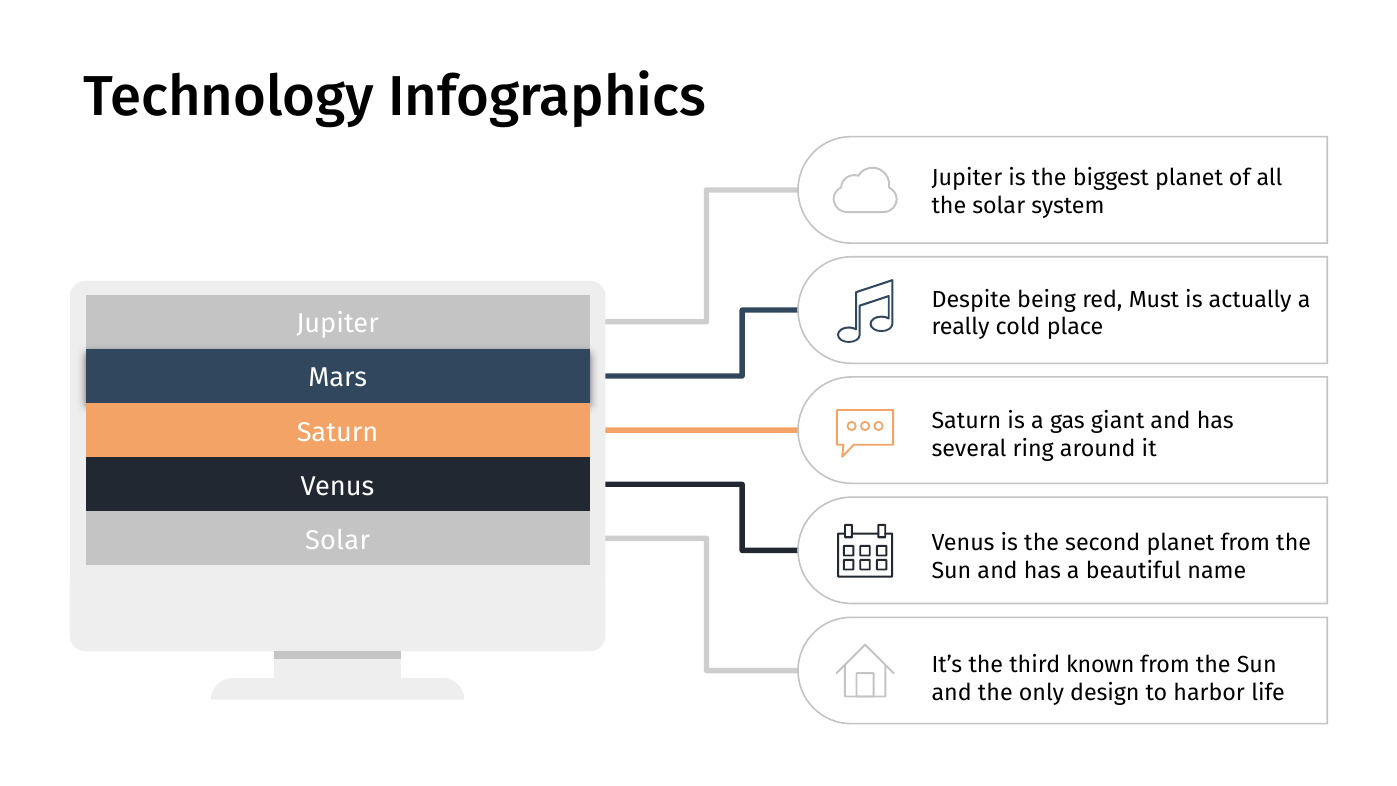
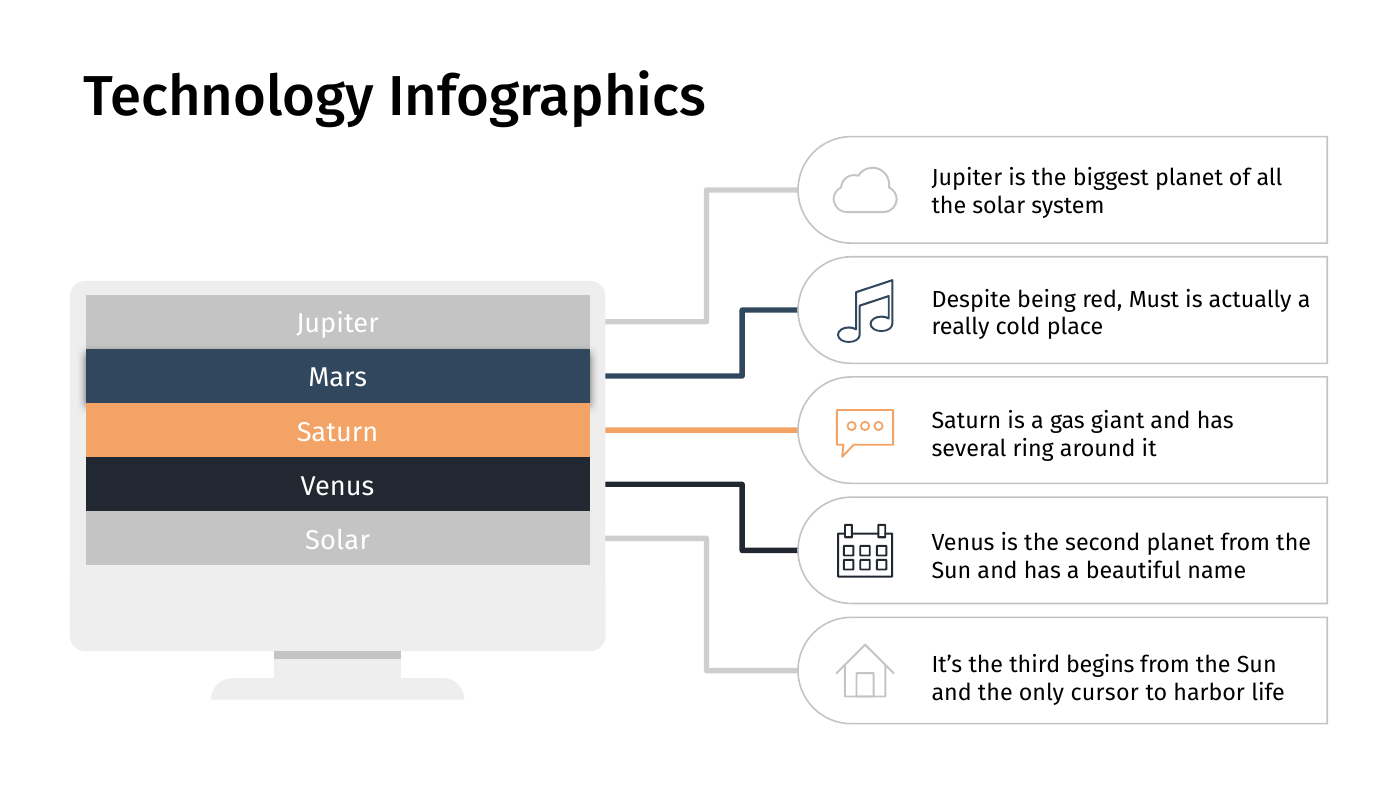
known: known -> begins
design: design -> cursor
